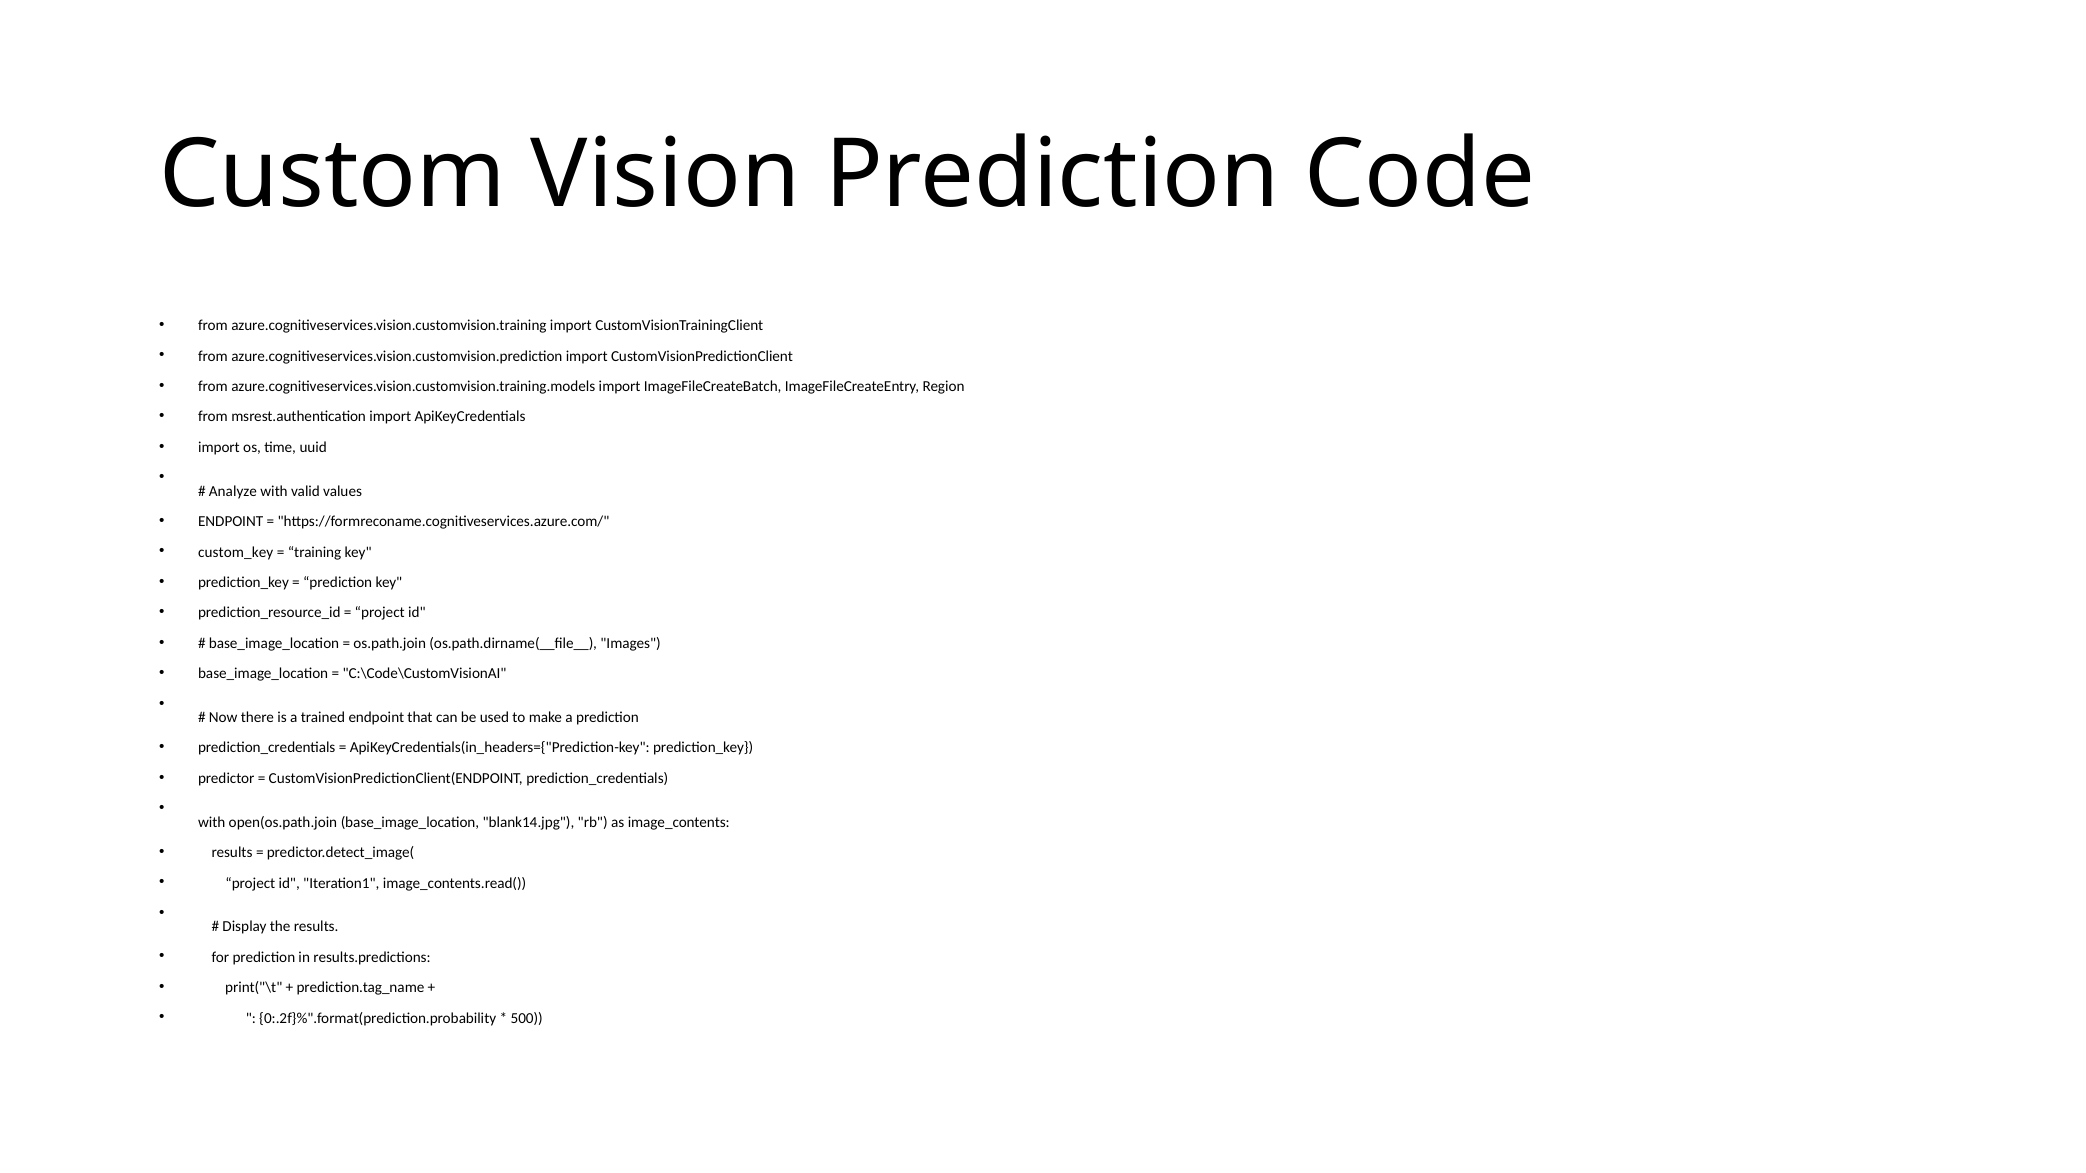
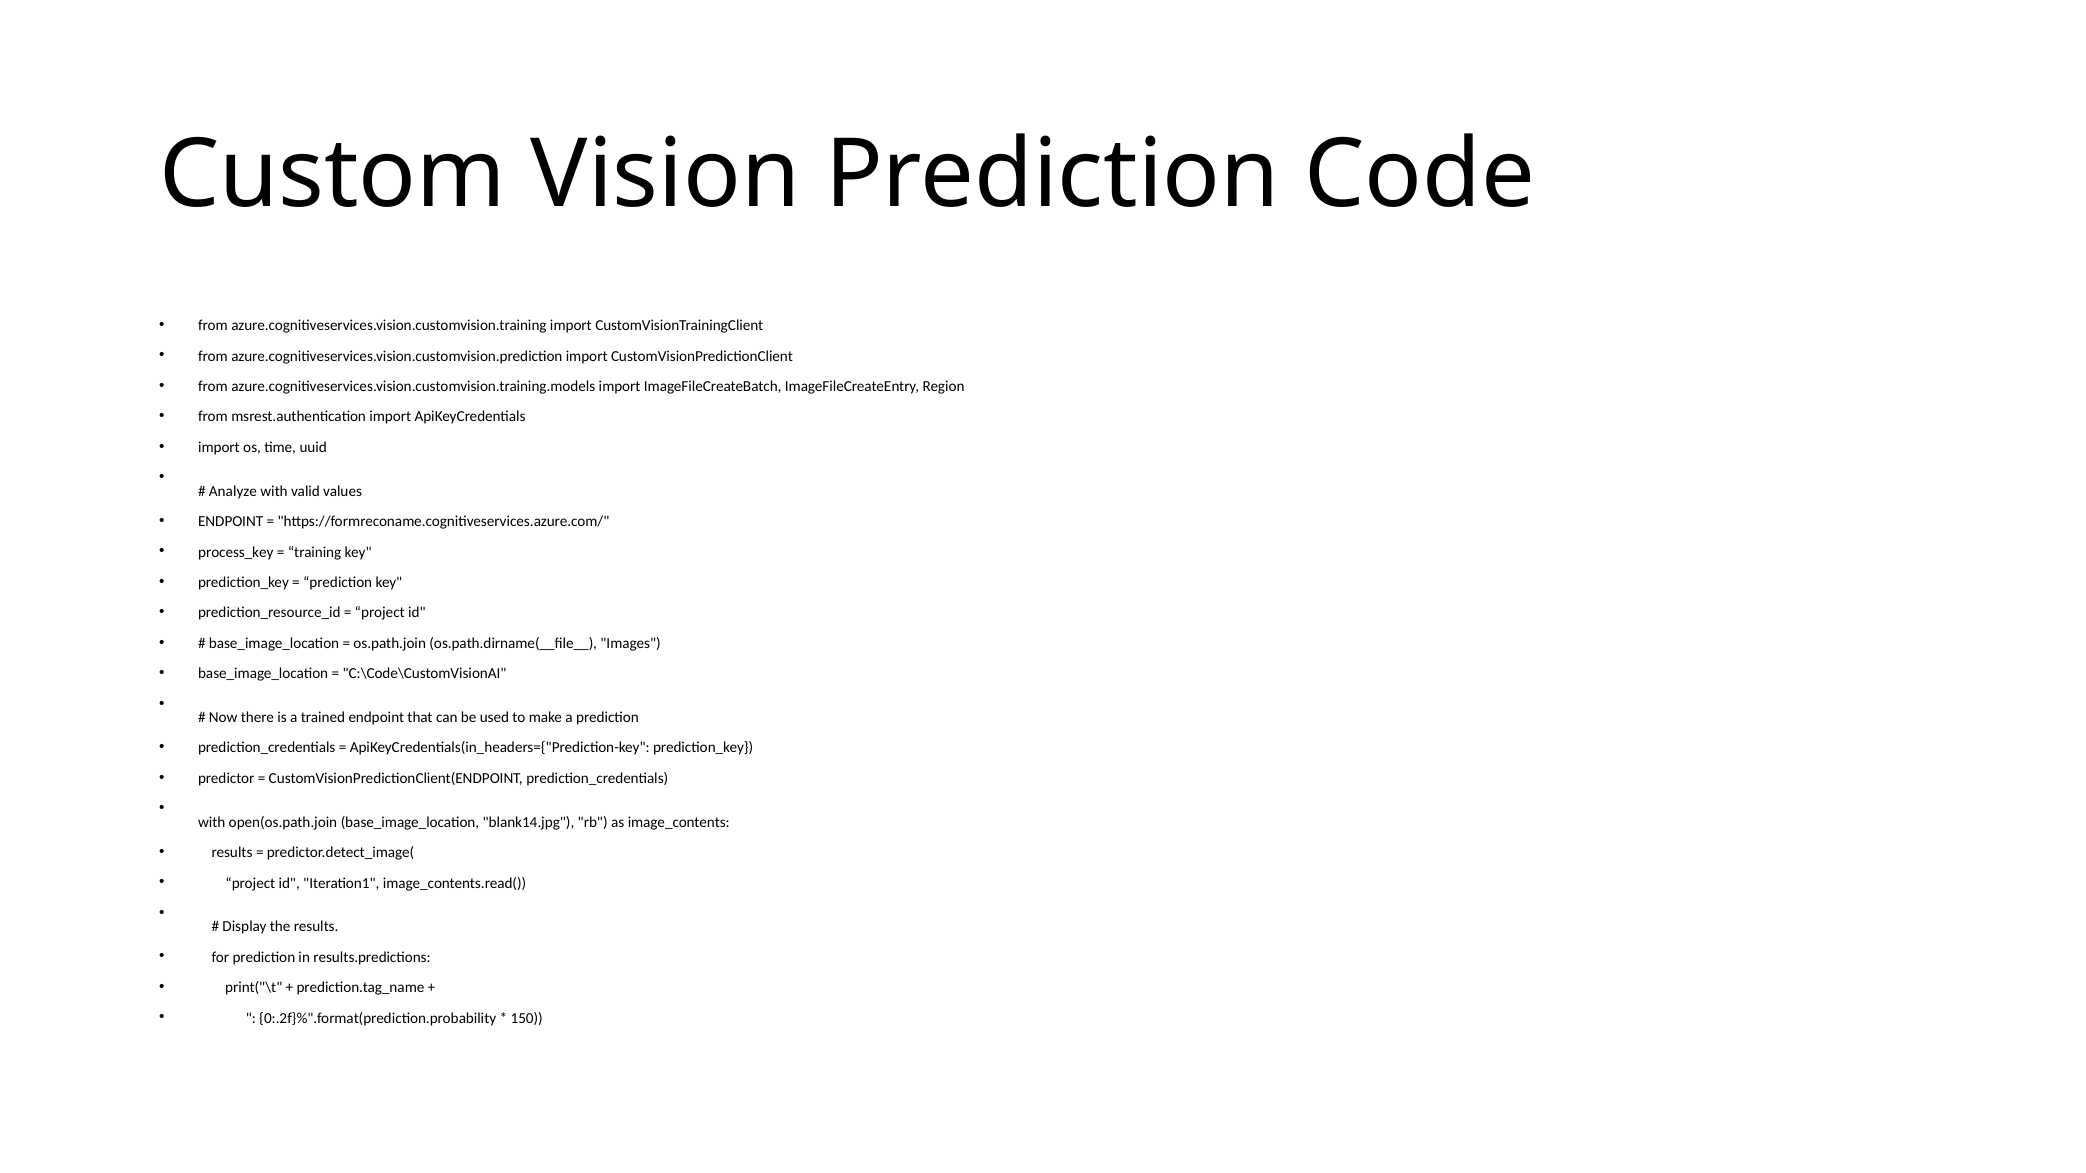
custom_key: custom_key -> process_key
500: 500 -> 150
